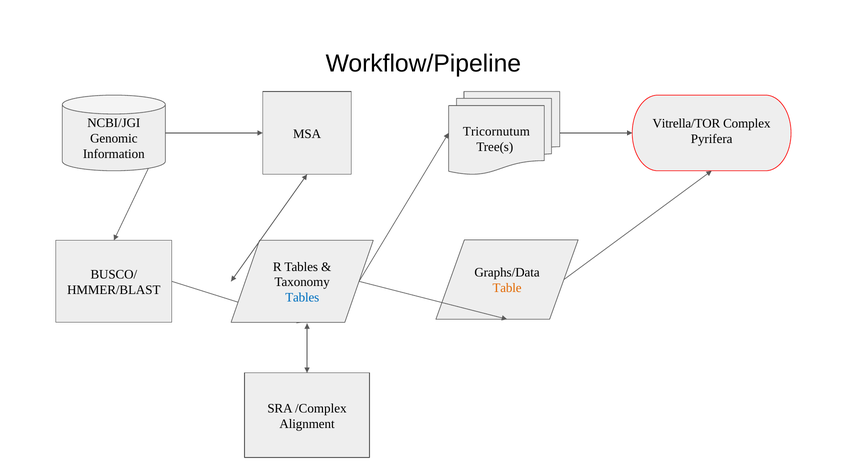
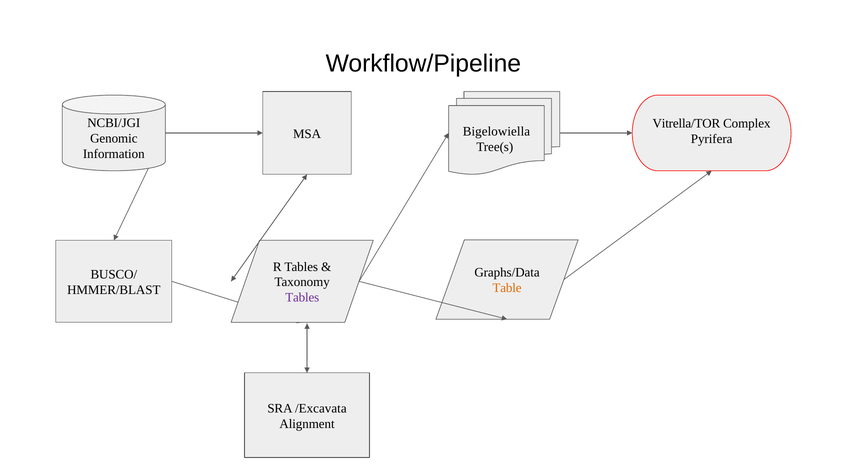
Tricornutum: Tricornutum -> Bigelowiella
Tables at (302, 298) colour: blue -> purple
/Complex: /Complex -> /Excavata
